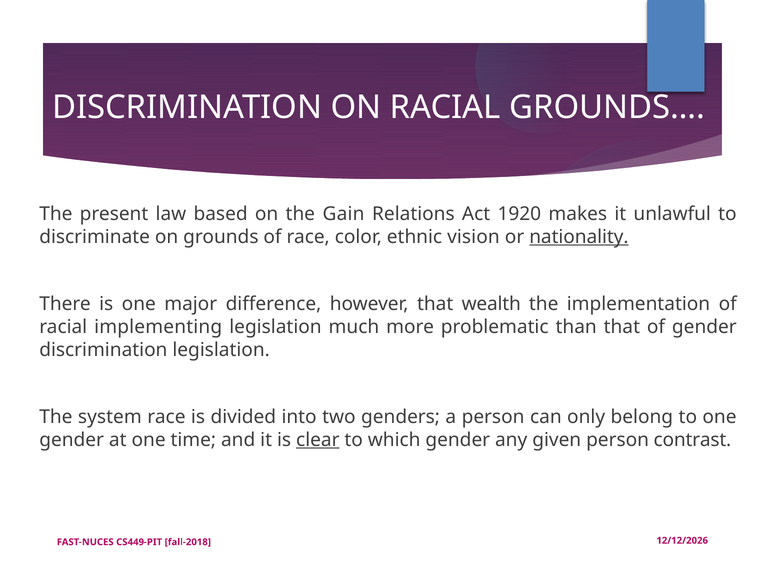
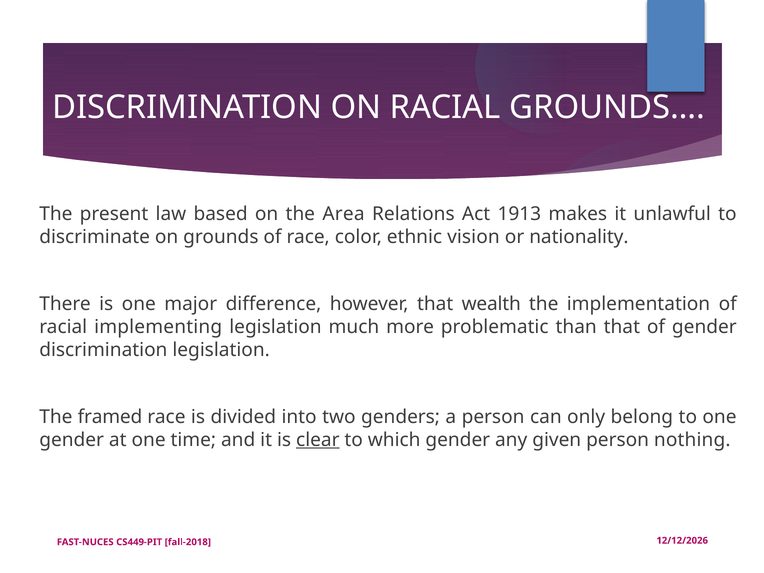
Gain: Gain -> Area
1920: 1920 -> 1913
nationality underline: present -> none
system: system -> framed
contrast: contrast -> nothing
